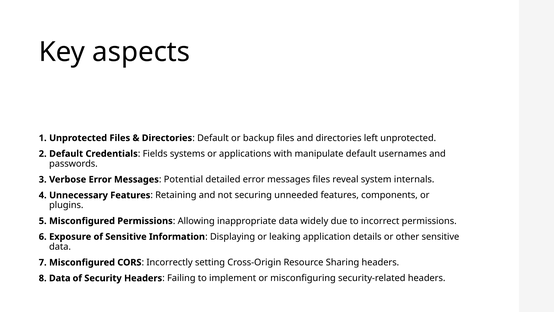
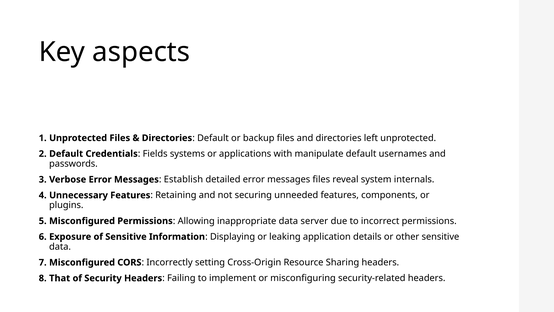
Potential: Potential -> Establish
widely: widely -> server
Data at (60, 278): Data -> That
